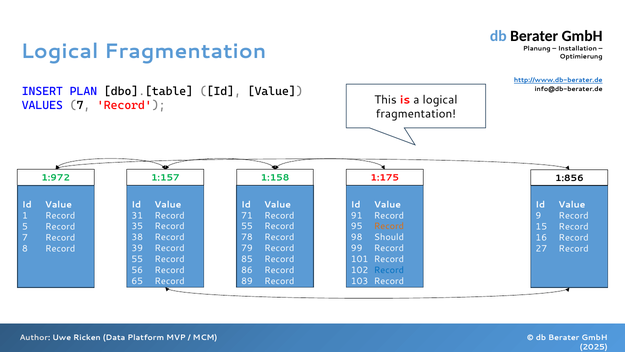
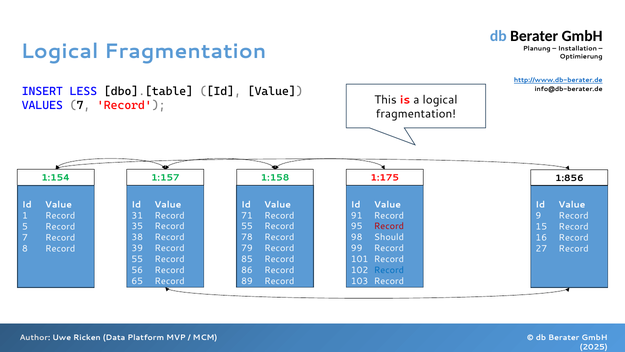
PLAN: PLAN -> LESS
1:972: 1:972 -> 1:154
Record at (389, 226) colour: orange -> red
